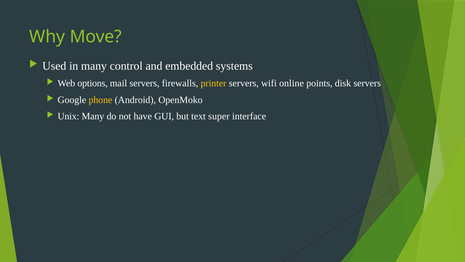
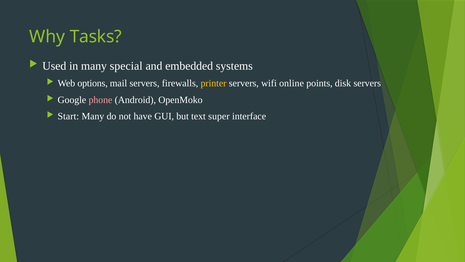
Move: Move -> Tasks
control: control -> special
phone colour: yellow -> pink
Unix: Unix -> Start
